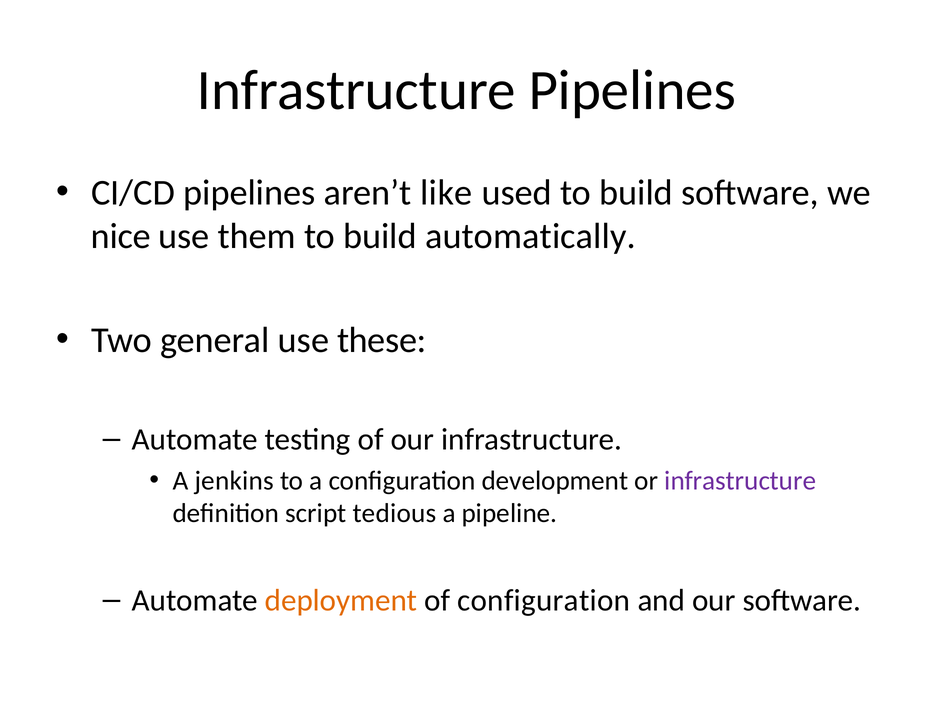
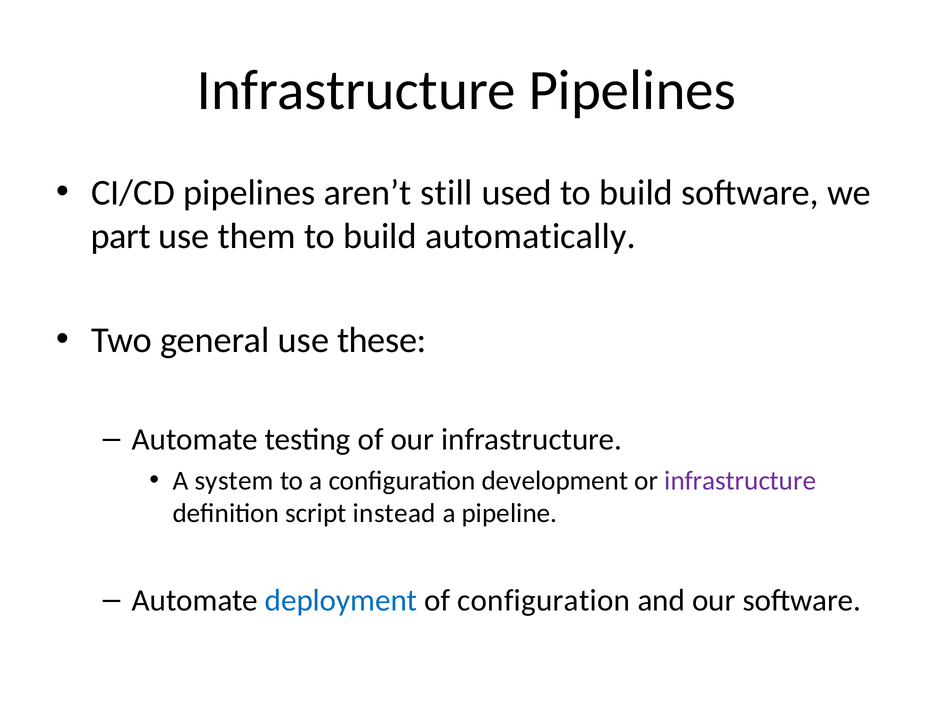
like: like -> still
nice: nice -> part
jenkins: jenkins -> system
tedious: tedious -> instead
deployment colour: orange -> blue
